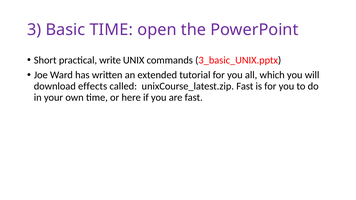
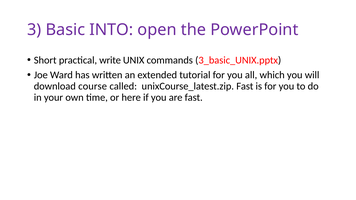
Basic TIME: TIME -> INTO
effects: effects -> course
